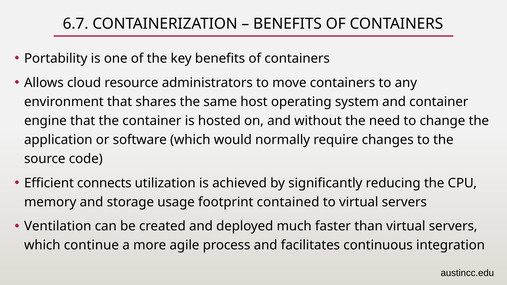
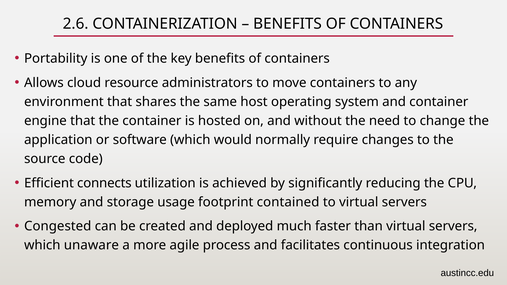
6.7: 6.7 -> 2.6
Ventilation: Ventilation -> Congested
continue: continue -> unaware
